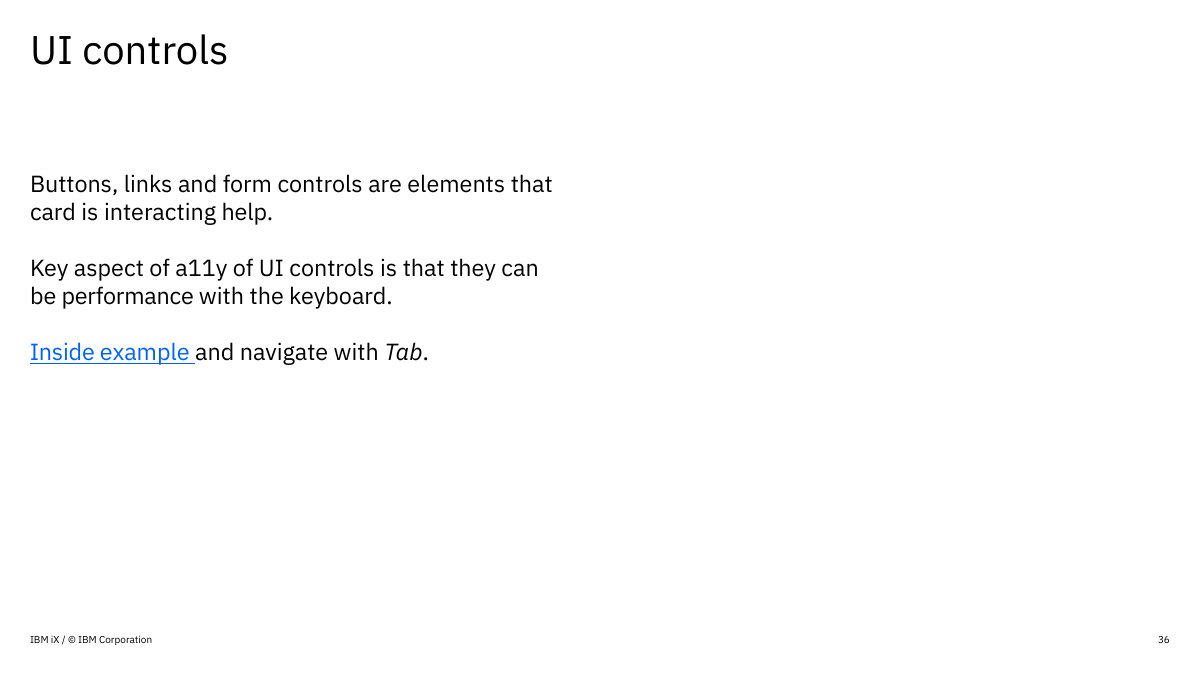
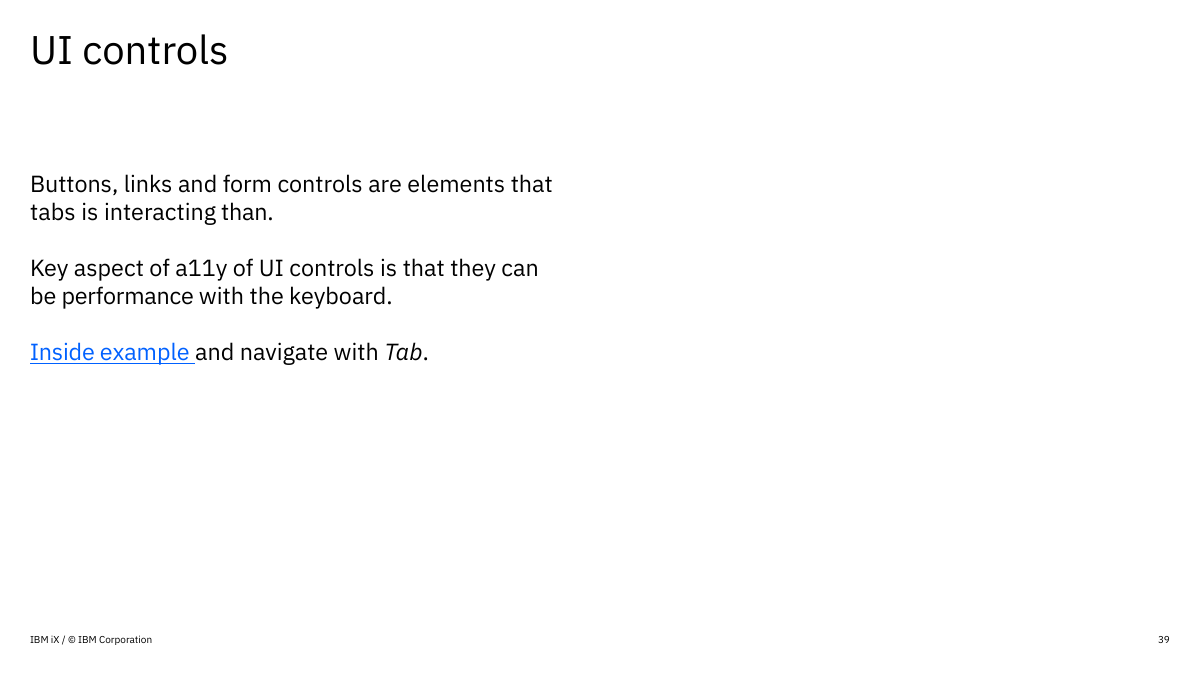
card: card -> tabs
help: help -> than
36: 36 -> 39
